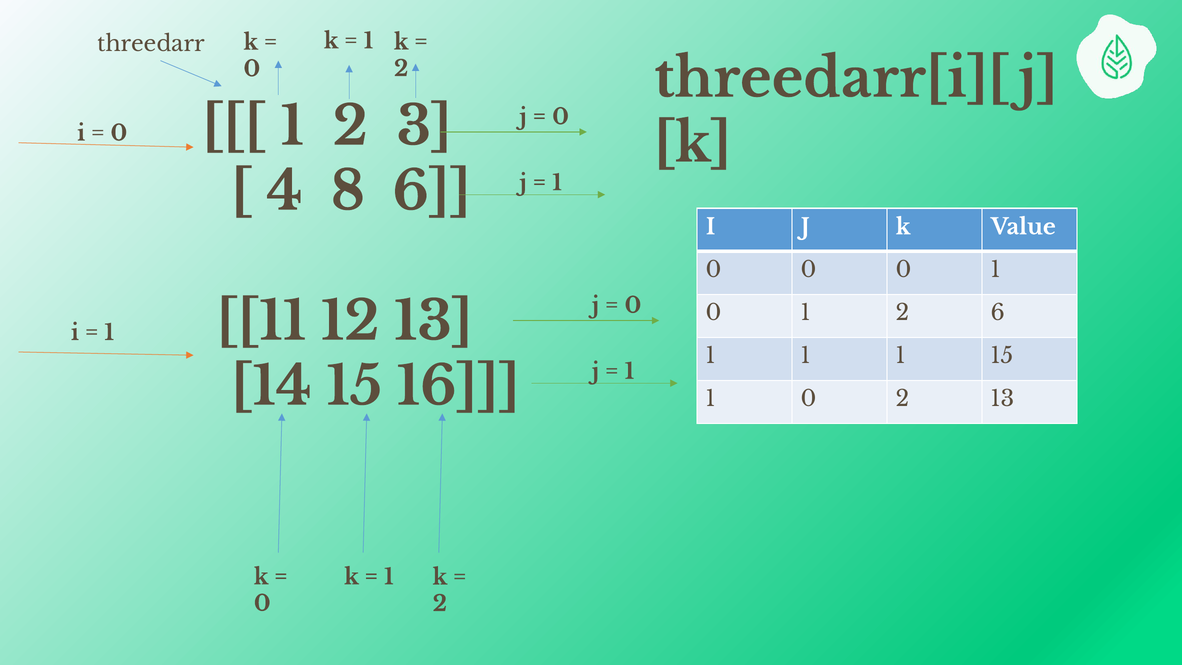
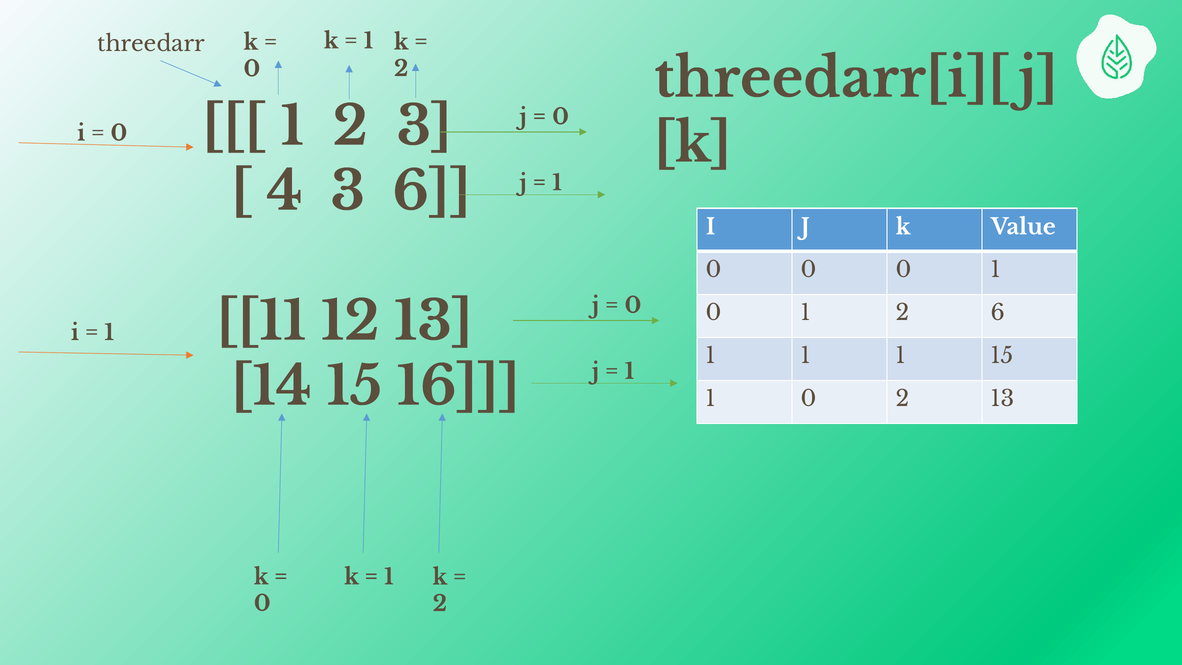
4 8: 8 -> 3
